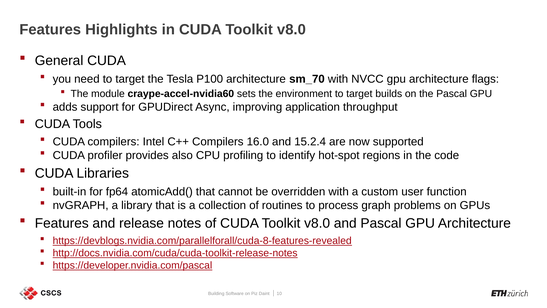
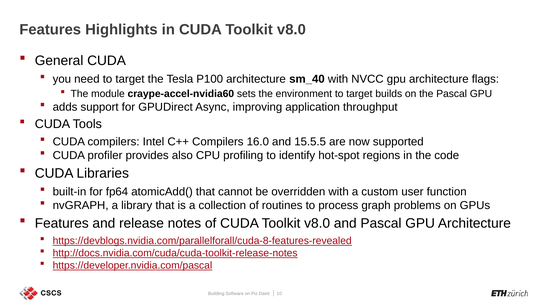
sm_70: sm_70 -> sm_40
15.2.4: 15.2.4 -> 15.5.5
